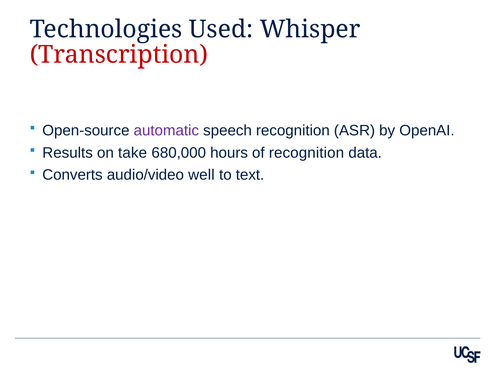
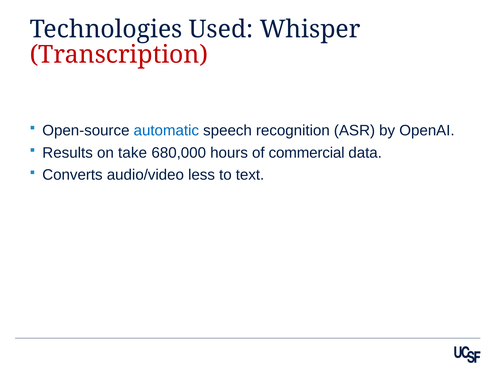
automatic colour: purple -> blue
of recognition: recognition -> commercial
well: well -> less
